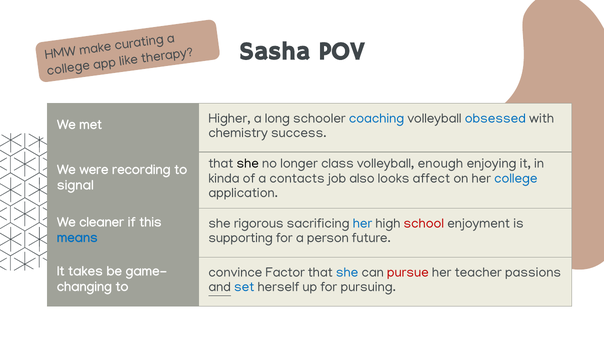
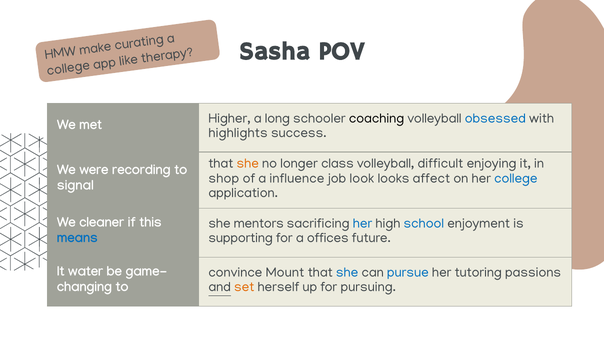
coaching colour: blue -> black
chemistry: chemistry -> highlights
she at (248, 163) colour: black -> orange
enough: enough -> difficult
kinda: kinda -> shop
contacts: contacts -> influence
also: also -> look
rigorous: rigorous -> mentors
school colour: red -> blue
person: person -> offices
takes: takes -> water
Factor: Factor -> Mount
pursue colour: red -> blue
teacher: teacher -> tutoring
set colour: blue -> orange
